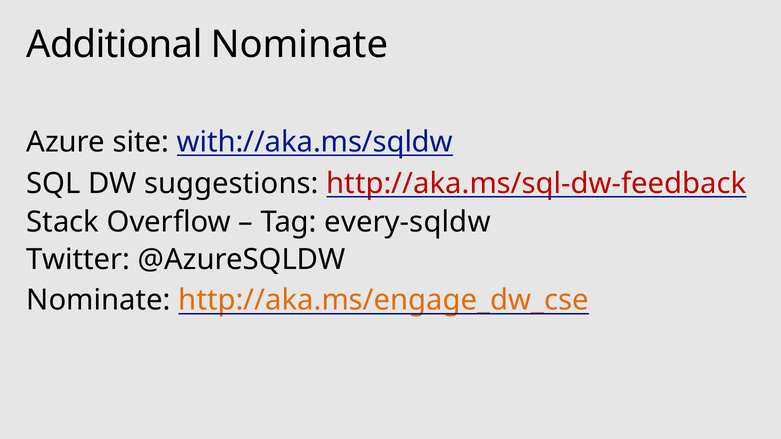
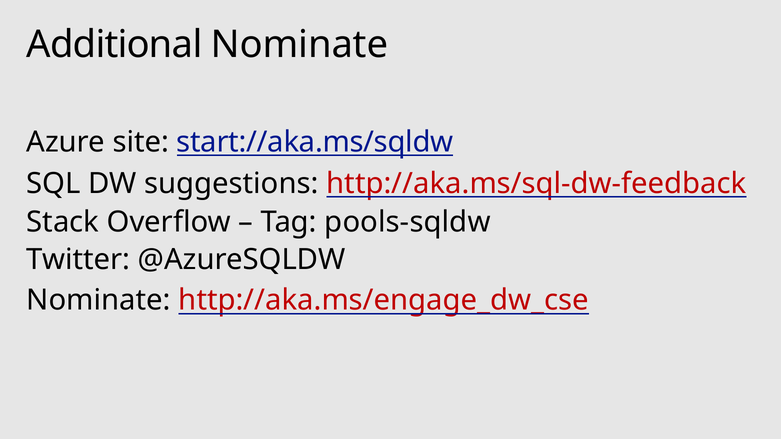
with://aka.ms/sqldw: with://aka.ms/sqldw -> start://aka.ms/sqldw
every-sqldw: every-sqldw -> pools-sqldw
http://aka.ms/engage_dw_cse colour: orange -> red
